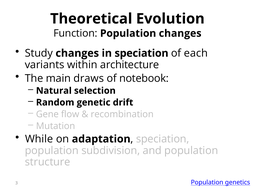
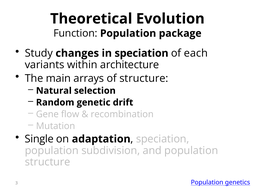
Population changes: changes -> package
draws: draws -> arrays
of notebook: notebook -> structure
While: While -> Single
